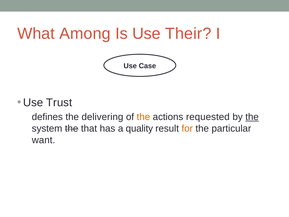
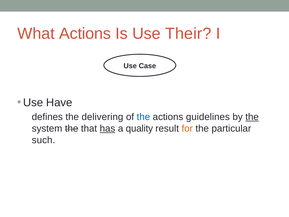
What Among: Among -> Actions
Trust: Trust -> Have
the at (143, 117) colour: orange -> blue
requested: requested -> guidelines
has underline: none -> present
want: want -> such
